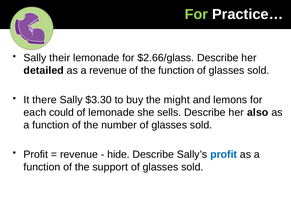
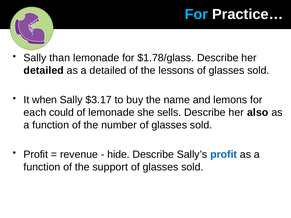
For at (196, 14) colour: light green -> light blue
their: their -> than
$2.66/glass: $2.66/glass -> $1.78/glass
a revenue: revenue -> detailed
the function: function -> lessons
there: there -> when
$3.30: $3.30 -> $3.17
might: might -> name
